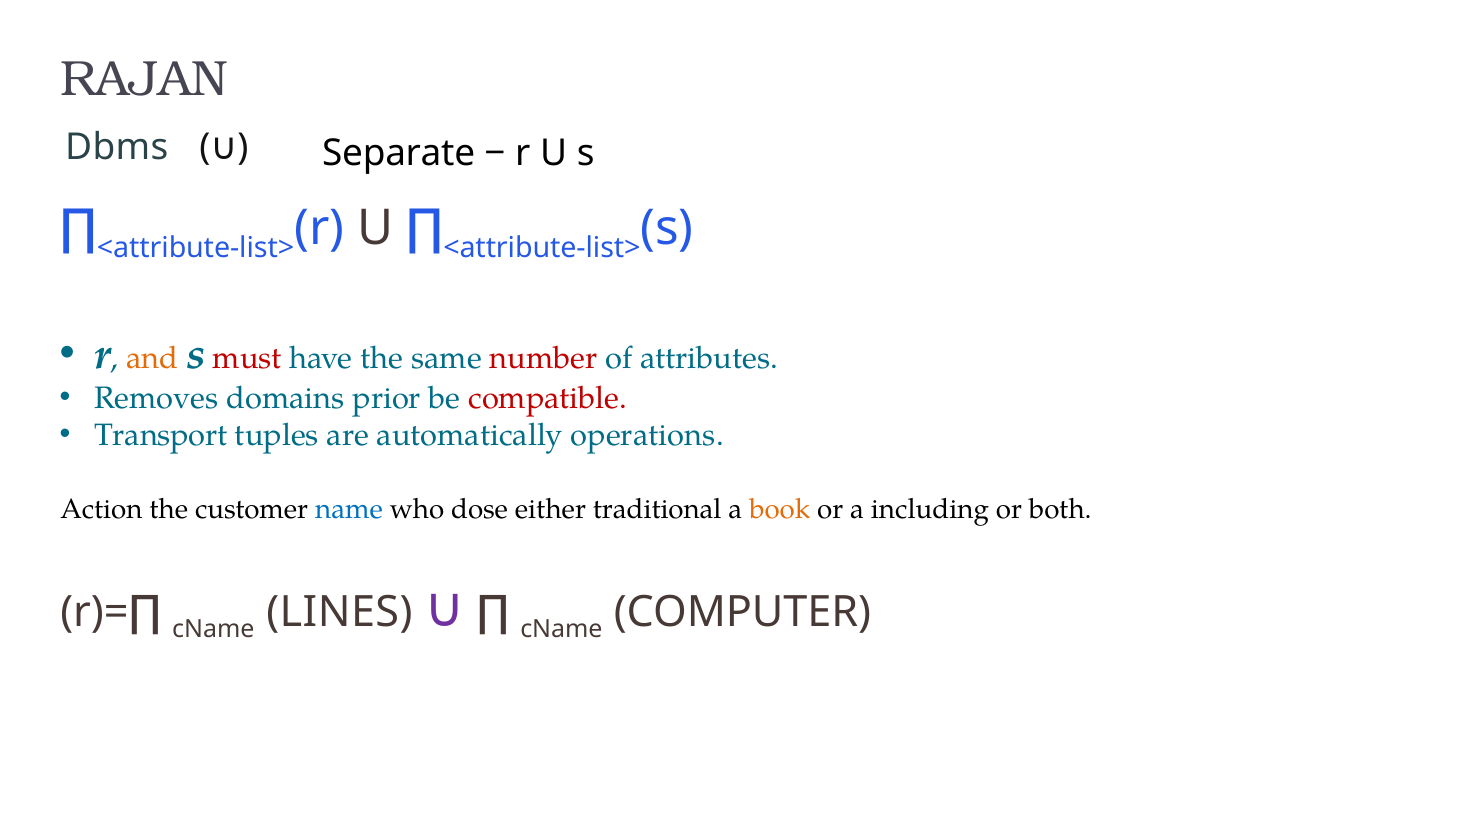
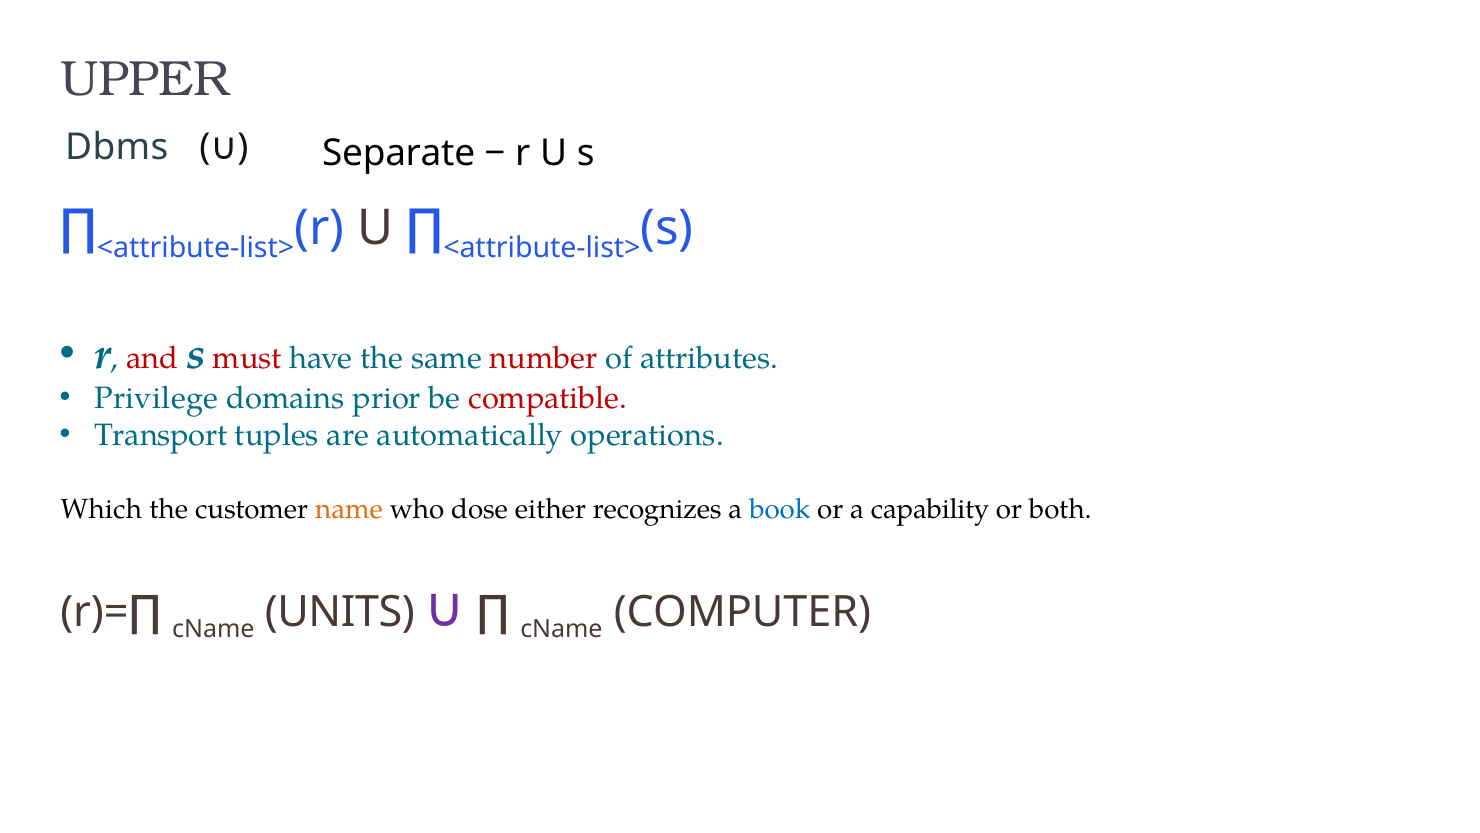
RAJAN: RAJAN -> UPPER
and colour: orange -> red
Removes: Removes -> Privilege
Action: Action -> Which
name colour: blue -> orange
traditional: traditional -> recognizes
book colour: orange -> blue
including: including -> capability
LINES: LINES -> UNITS
